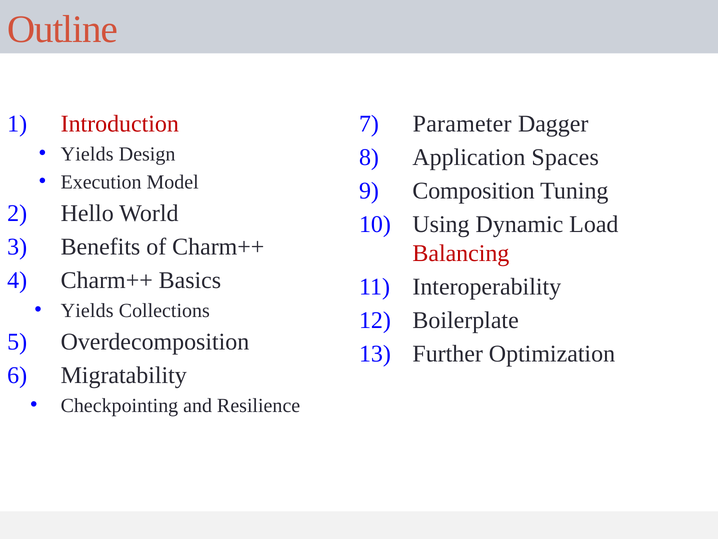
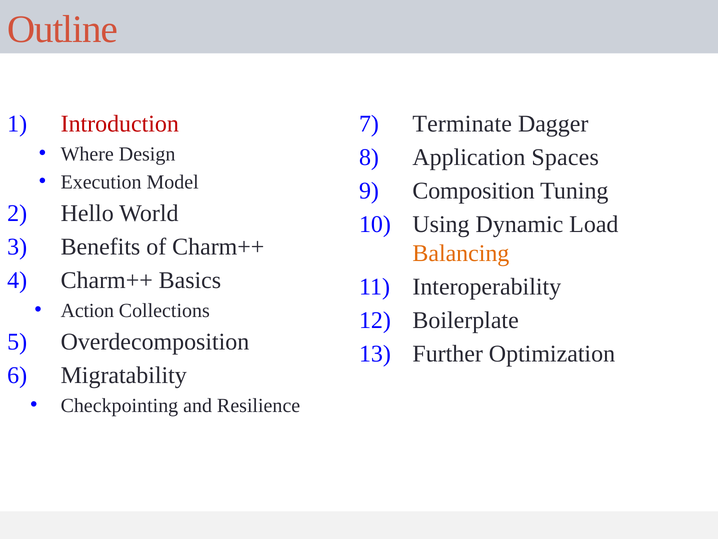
Parameter: Parameter -> Terminate
Yields at (87, 154): Yields -> Where
Balancing colour: red -> orange
Yields at (87, 310): Yields -> Action
